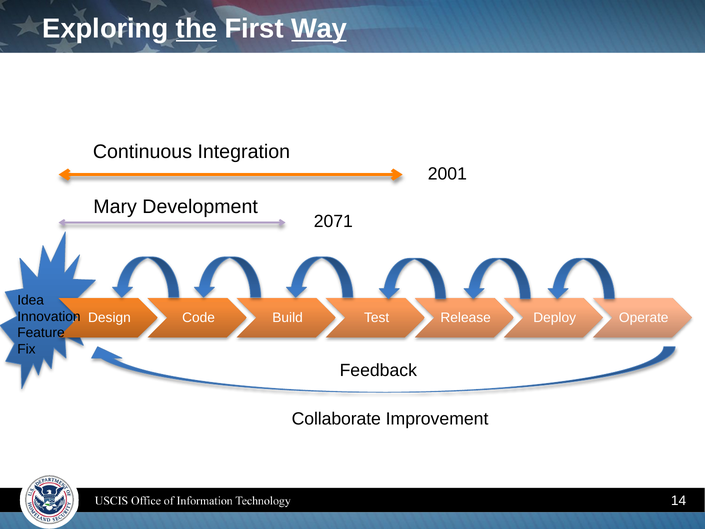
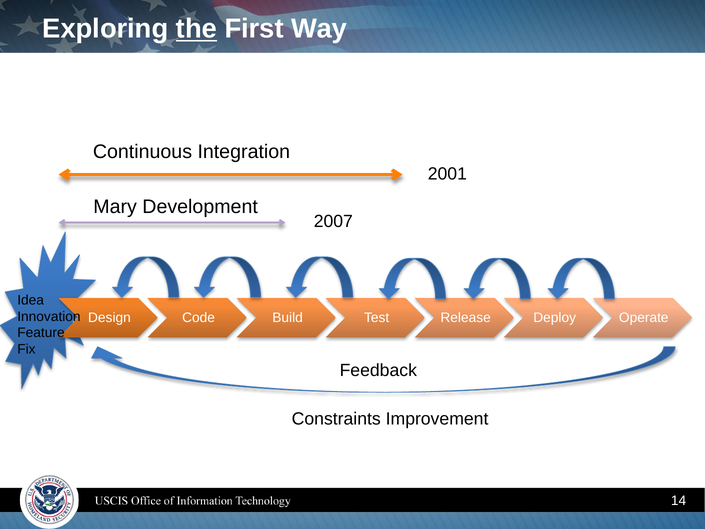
Way underline: present -> none
2071: 2071 -> 2007
Collaborate: Collaborate -> Constraints
